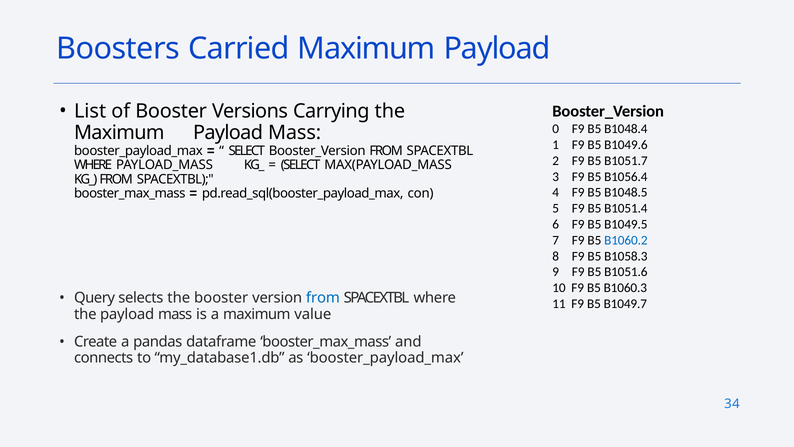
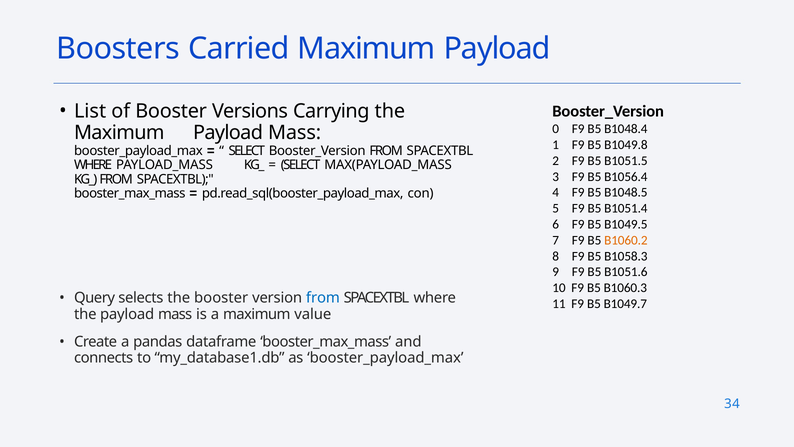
B1049.6: B1049.6 -> B1049.8
B1051.7: B1051.7 -> B1051.5
B1060.2 colour: blue -> orange
